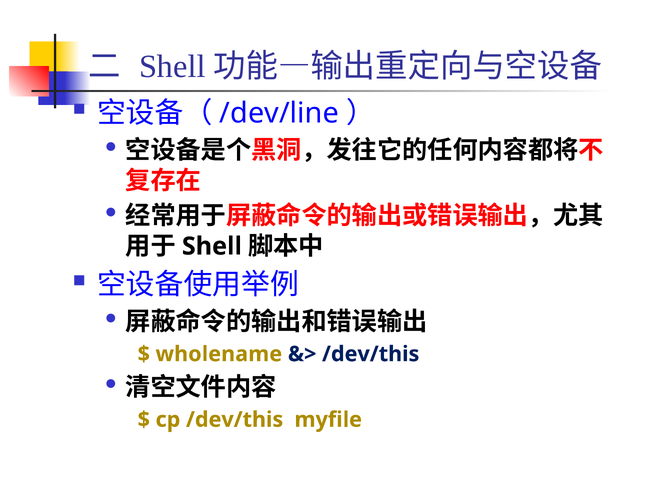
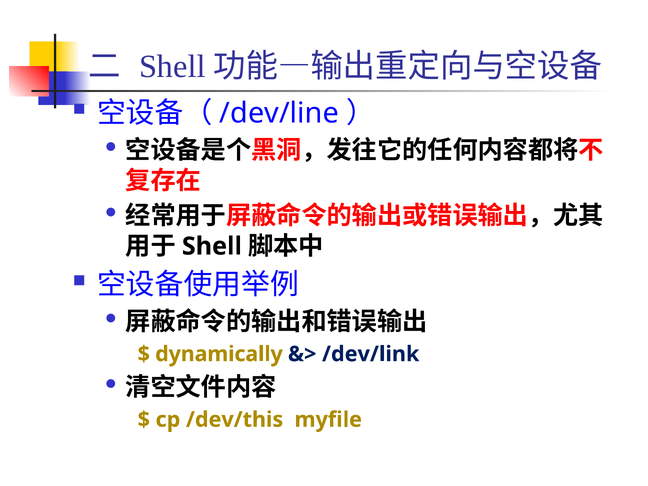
wholename: wholename -> dynamically
/dev/this at (371, 354): /dev/this -> /dev/link
